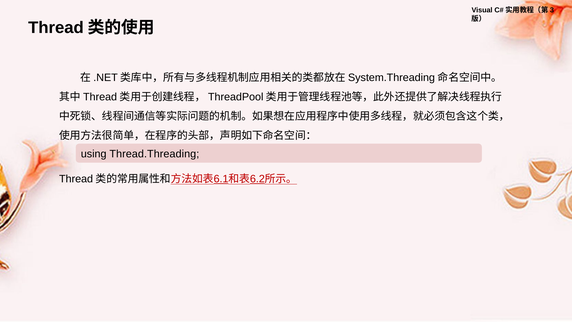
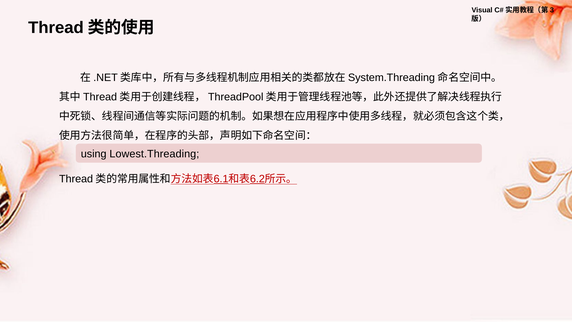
Thread.Threading: Thread.Threading -> Lowest.Threading
